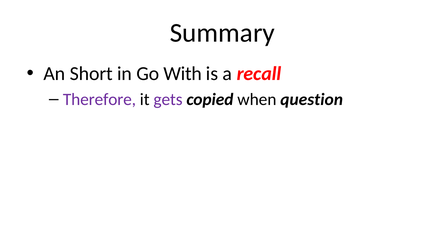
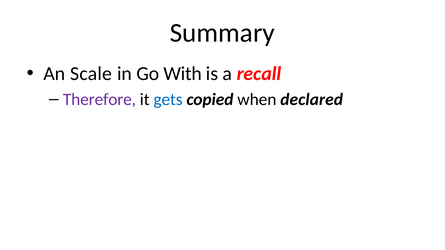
Short: Short -> Scale
gets colour: purple -> blue
question: question -> declared
